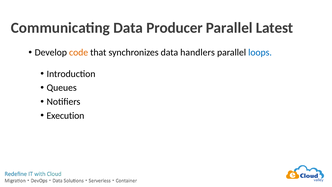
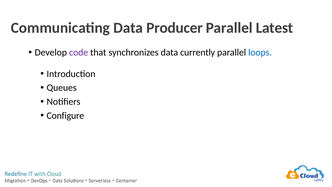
code colour: orange -> purple
handlers: handlers -> currently
Execution: Execution -> Configure
